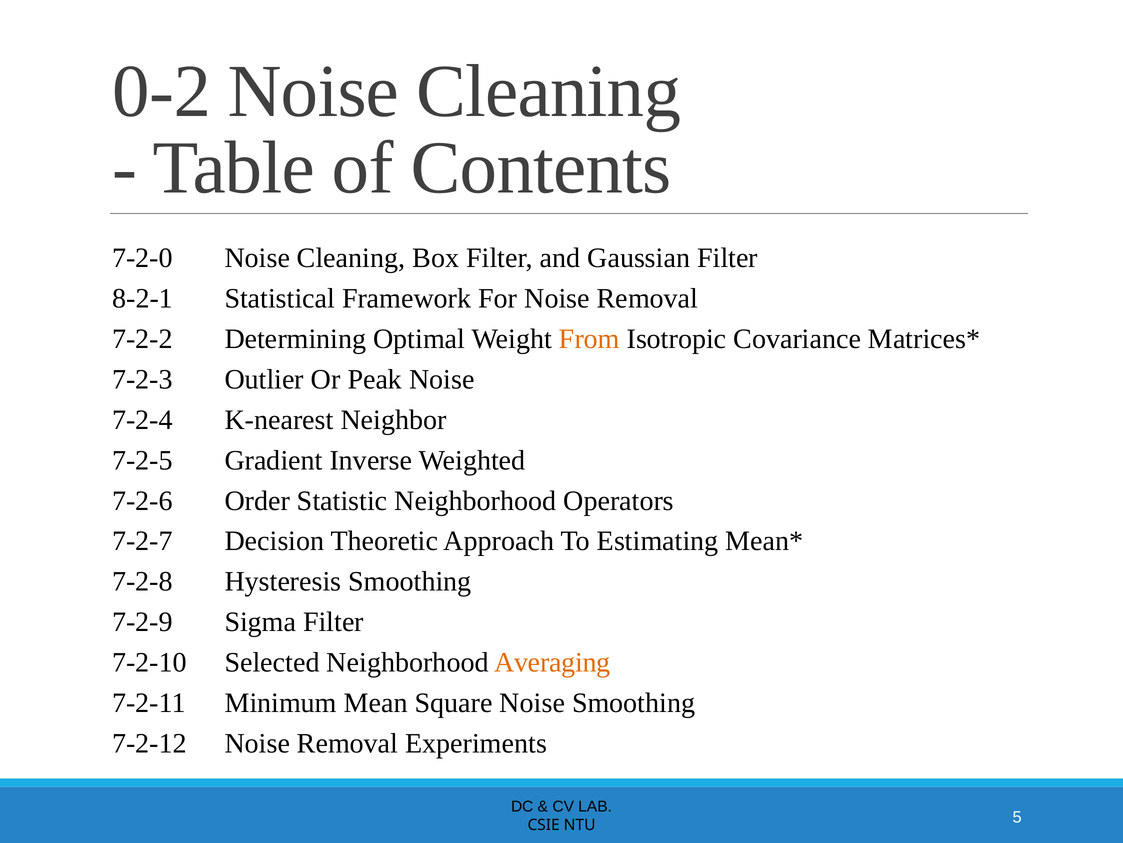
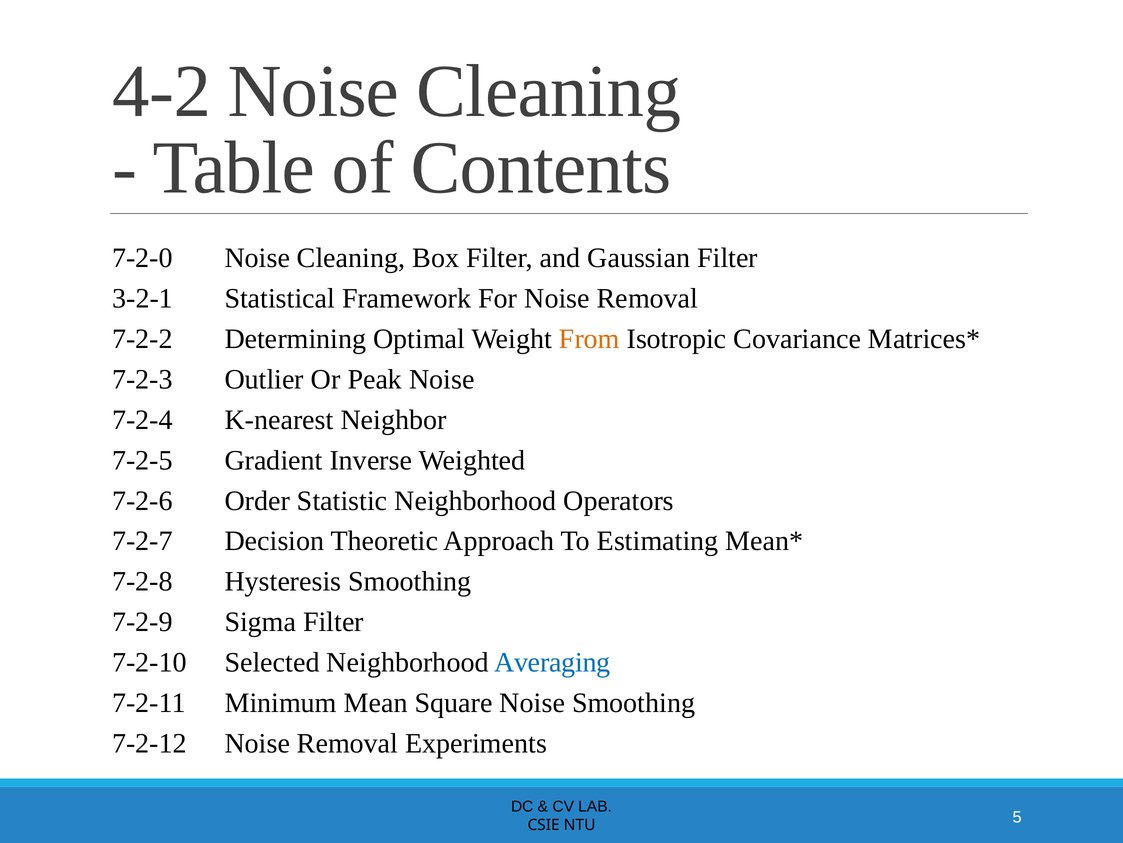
0-2: 0-2 -> 4-2
8-2-1: 8-2-1 -> 3-2-1
Averaging colour: orange -> blue
